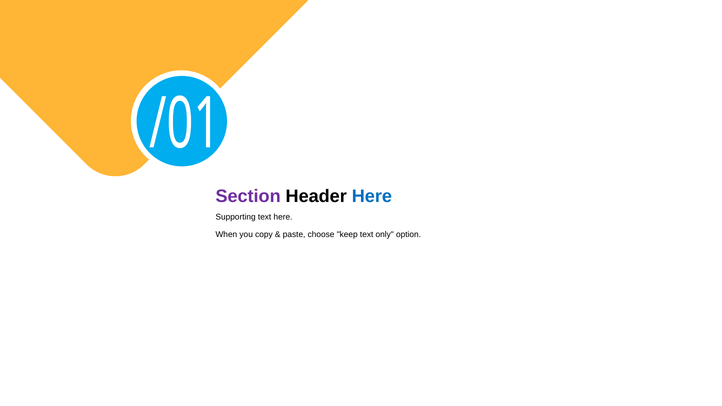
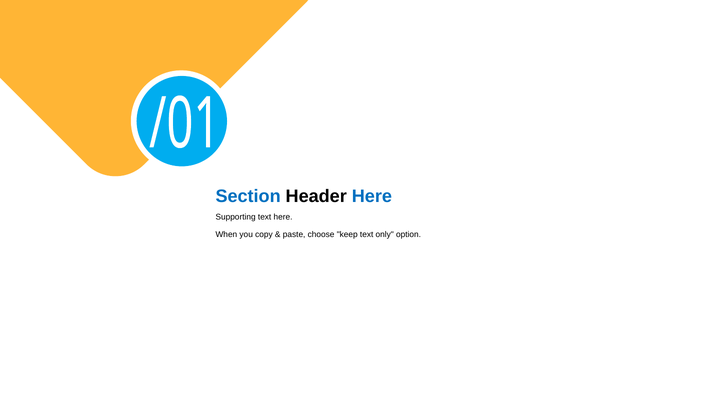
Section colour: purple -> blue
